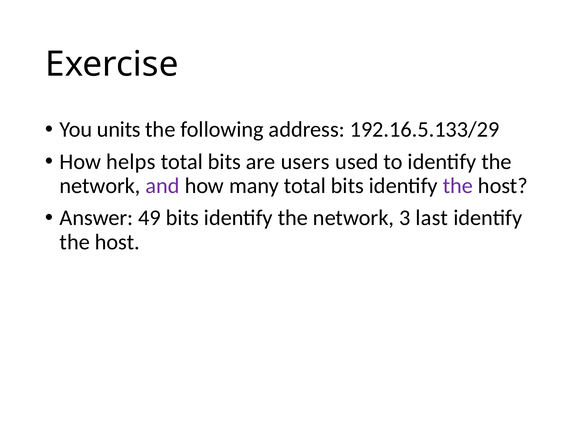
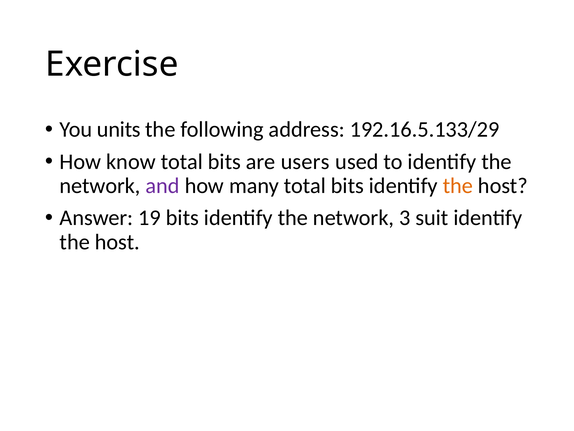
helps: helps -> know
the at (458, 186) colour: purple -> orange
49: 49 -> 19
last: last -> suit
